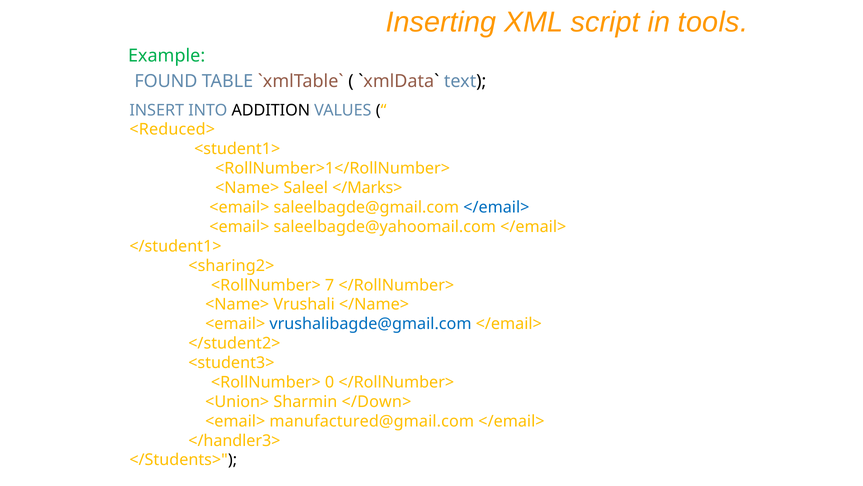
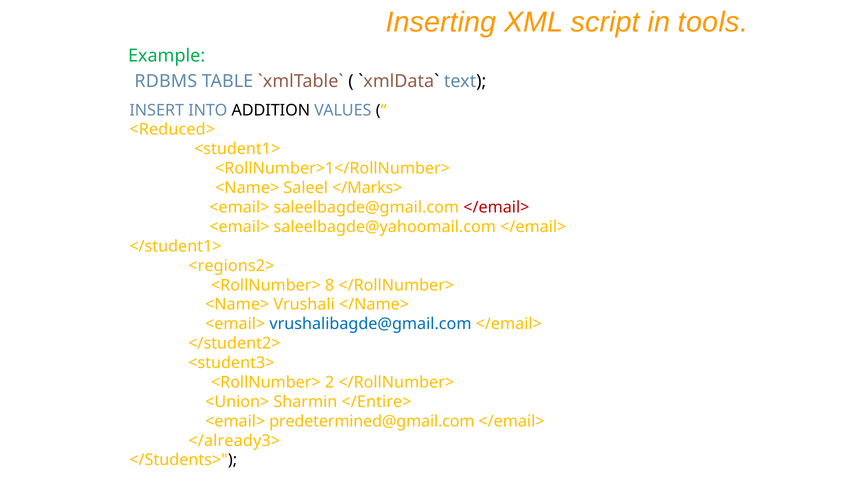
FOUND: FOUND -> RDBMS
</email> at (496, 207) colour: blue -> red
<sharing2>: <sharing2> -> <regions2>
7: 7 -> 8
0: 0 -> 2
</Down>: </Down> -> </Entire>
manufactured@gmail.com: manufactured@gmail.com -> predetermined@gmail.com
</handler3>: </handler3> -> </already3>
